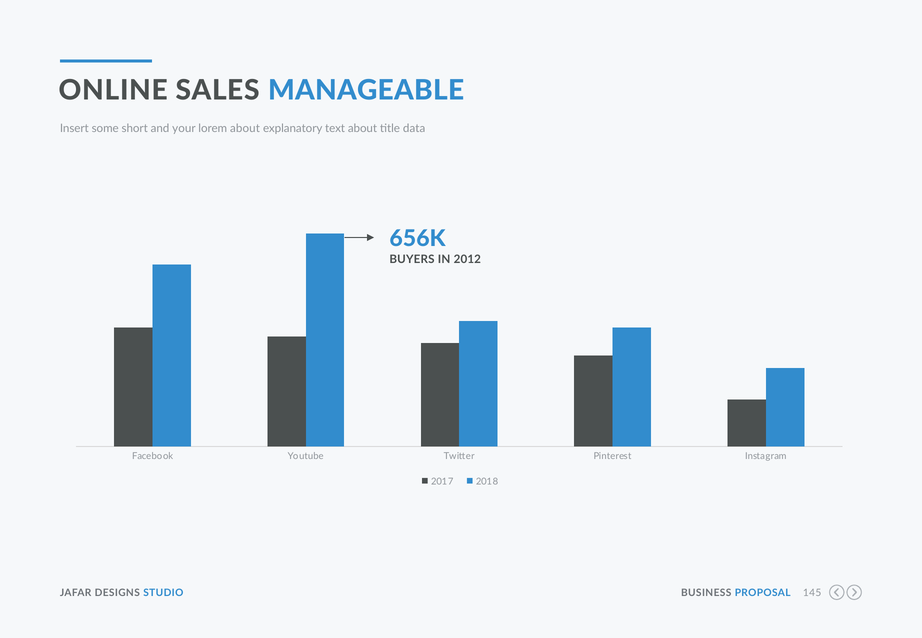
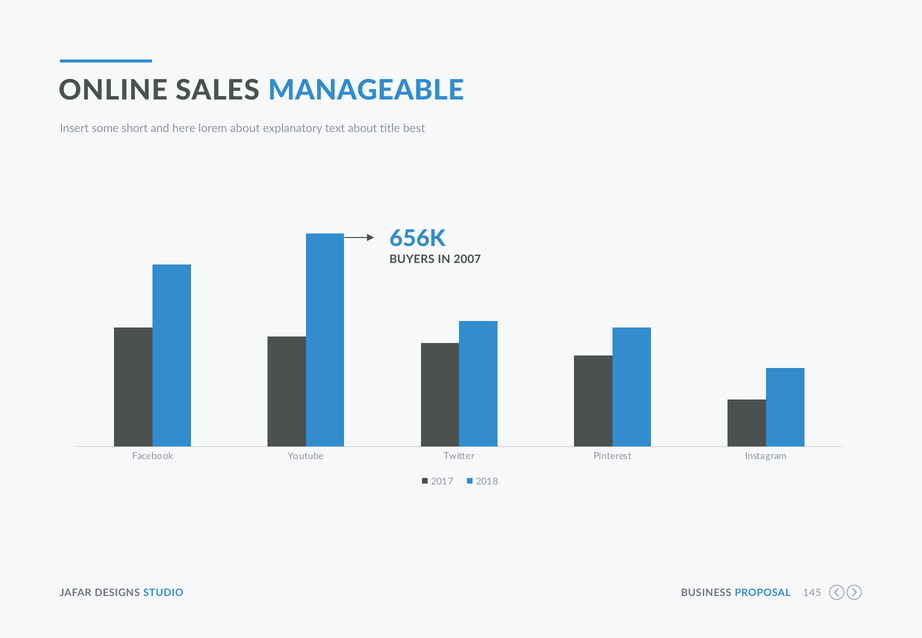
your: your -> here
data: data -> best
2012: 2012 -> 2007
